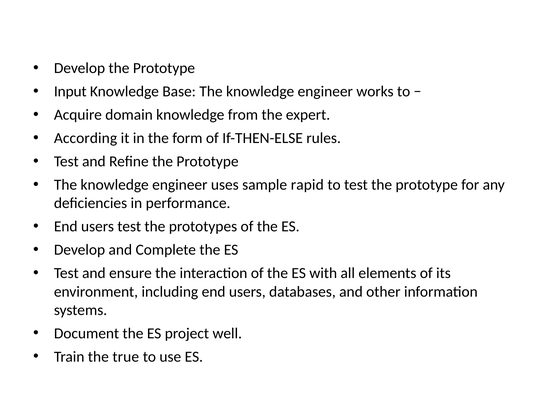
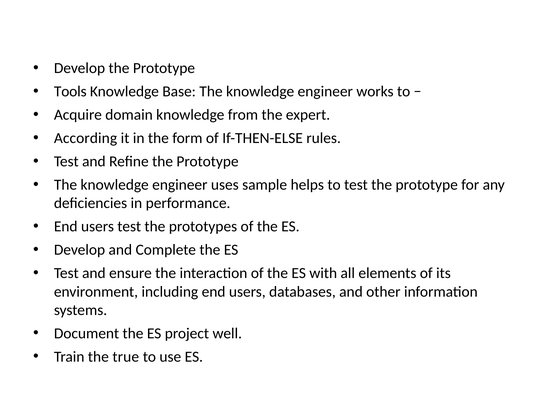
Input: Input -> Tools
rapid: rapid -> helps
